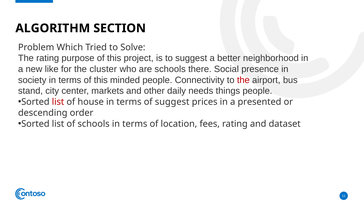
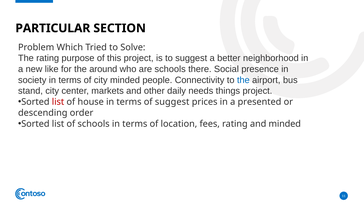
ALGORITHM: ALGORITHM -> PARTICULAR
cluster: cluster -> around
terms of this: this -> city
the at (243, 80) colour: red -> blue
things people: people -> project
and dataset: dataset -> minded
